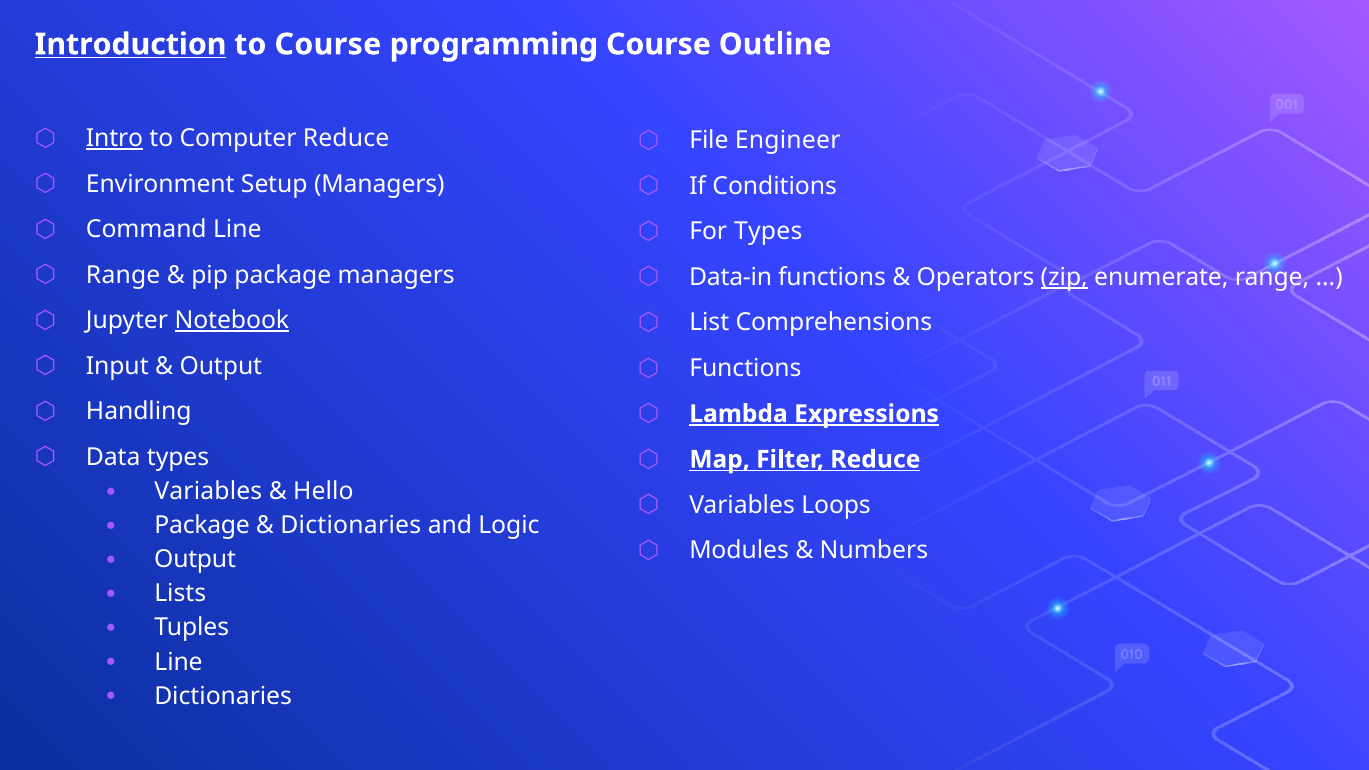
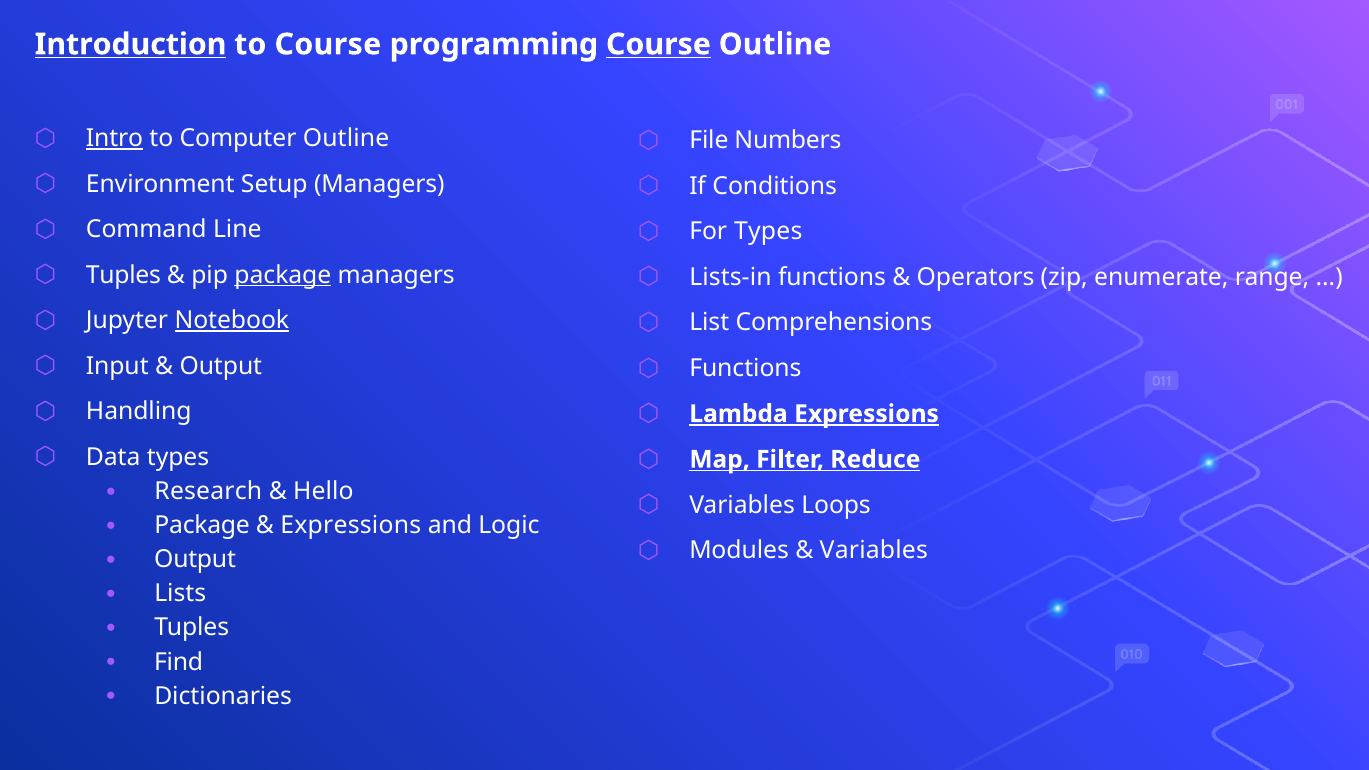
Course at (658, 44) underline: none -> present
Computer Reduce: Reduce -> Outline
Engineer: Engineer -> Numbers
Range at (123, 275): Range -> Tuples
package at (283, 275) underline: none -> present
Data-in: Data-in -> Lists-in
zip underline: present -> none
Variables at (208, 491): Variables -> Research
Dictionaries at (351, 525): Dictionaries -> Expressions
Numbers at (874, 551): Numbers -> Variables
Line at (179, 662): Line -> Find
